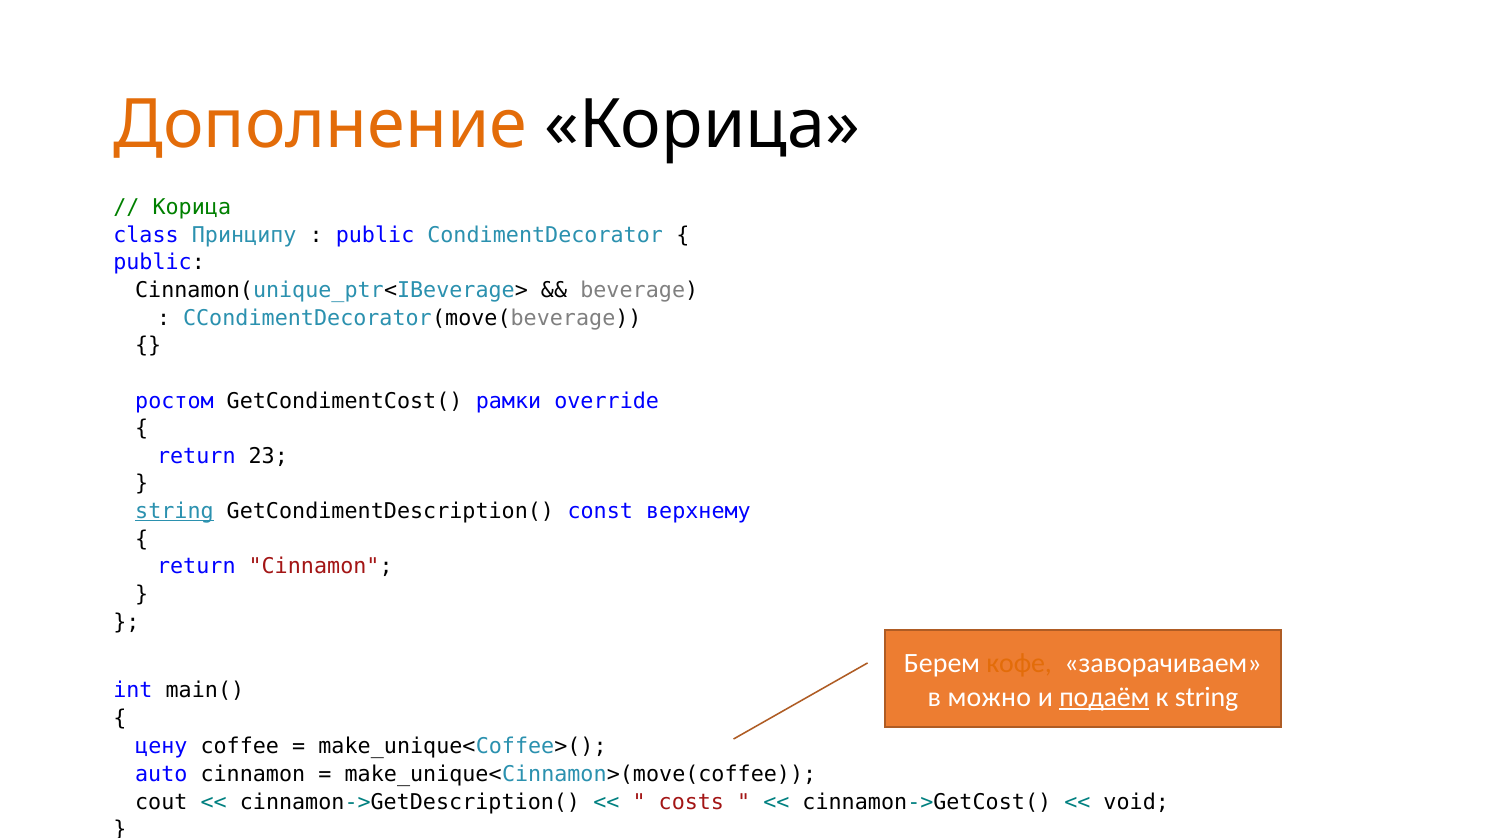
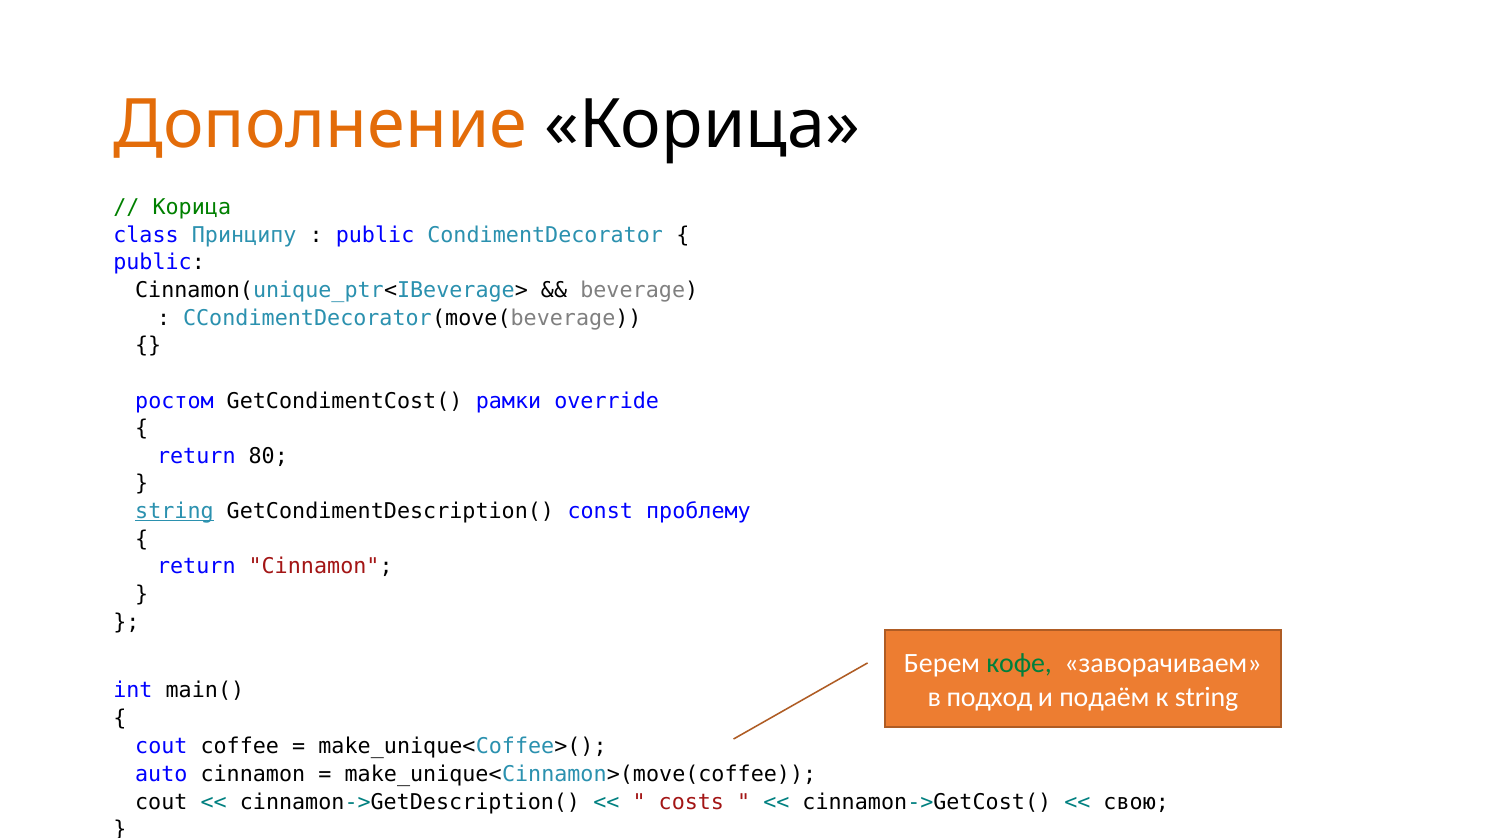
23: 23 -> 80
верхнему: верхнему -> проблему
кофе colour: orange -> green
можно: можно -> подход
подаём underline: present -> none
цену at (161, 746): цену -> cout
void: void -> свою
